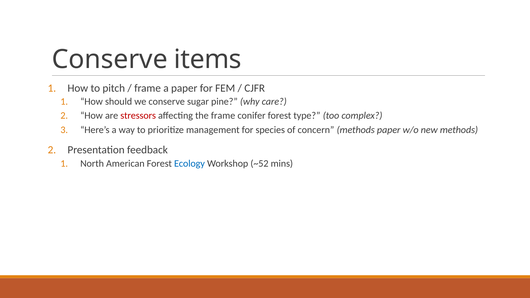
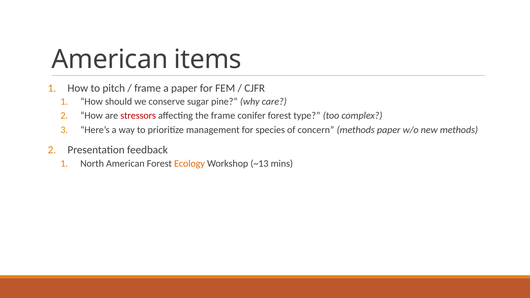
Conserve at (110, 59): Conserve -> American
Ecology colour: blue -> orange
~52: ~52 -> ~13
